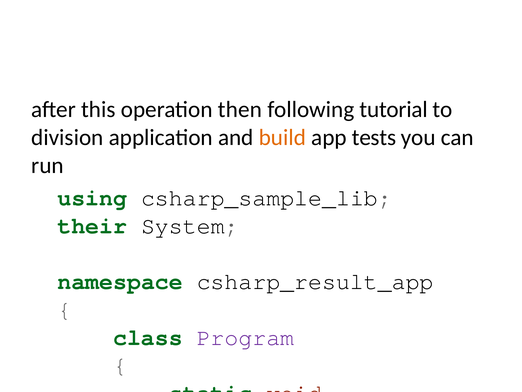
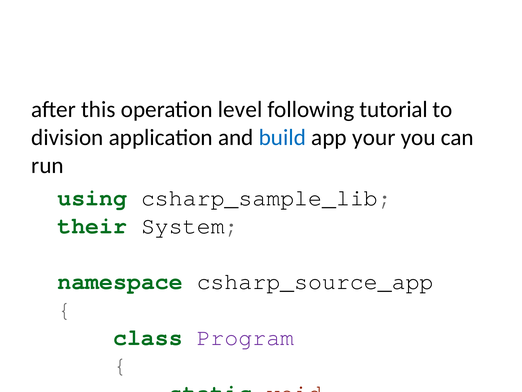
then: then -> level
build colour: orange -> blue
tests: tests -> your
csharp_result_app: csharp_result_app -> csharp_source_app
